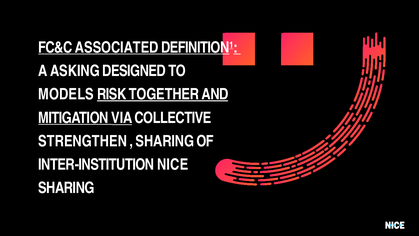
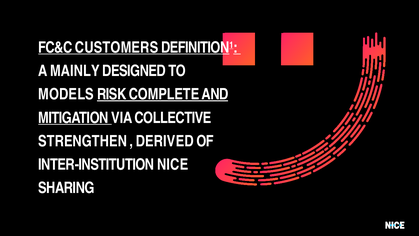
ASSOCIATED: ASSOCIATED -> CUSTOMERS
ASKING: ASKING -> MAINLY
TOGETHER: TOGETHER -> COMPLETE
VIA underline: present -> none
SHARING at (165, 141): SHARING -> DERIVED
